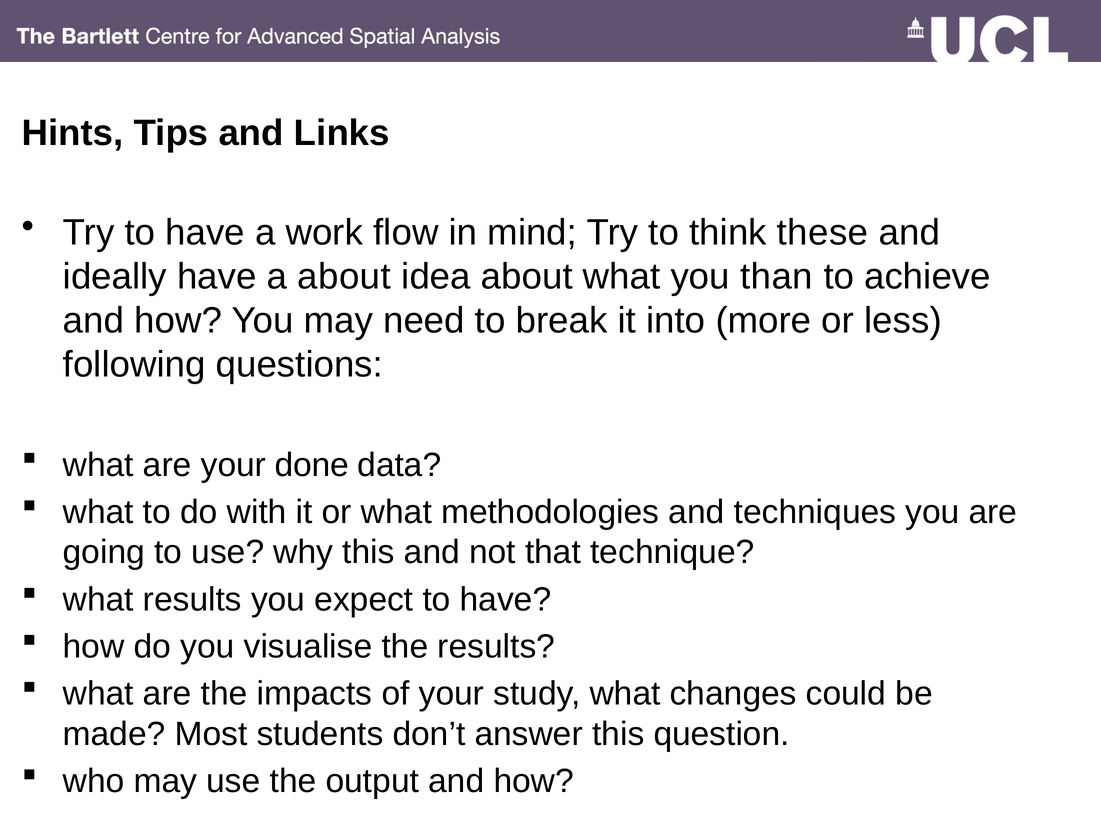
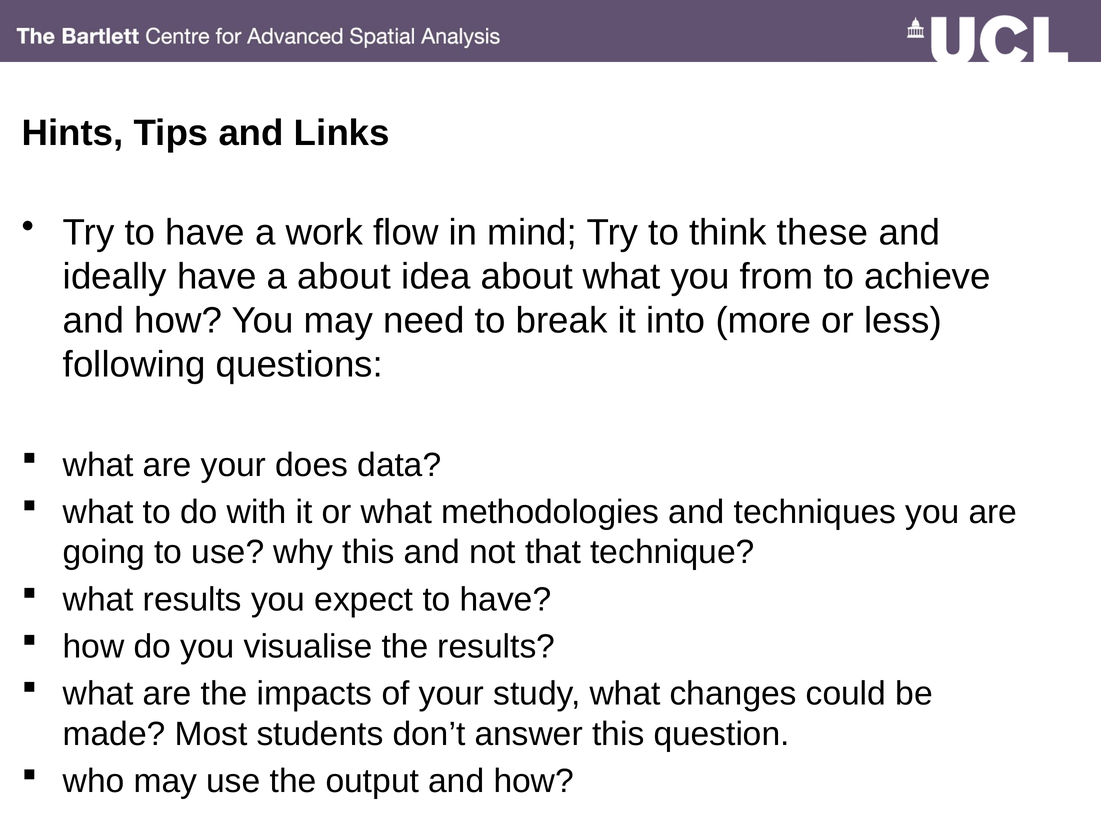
than: than -> from
done: done -> does
